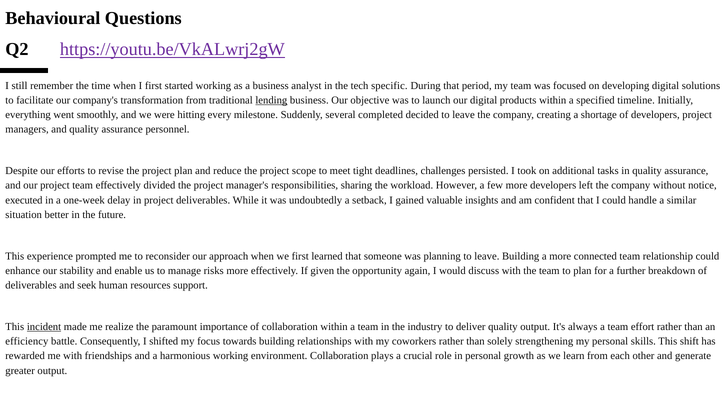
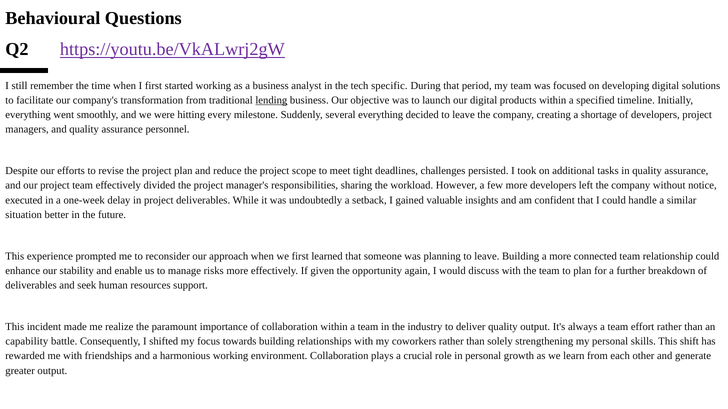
several completed: completed -> everything
incident underline: present -> none
efficiency: efficiency -> capability
